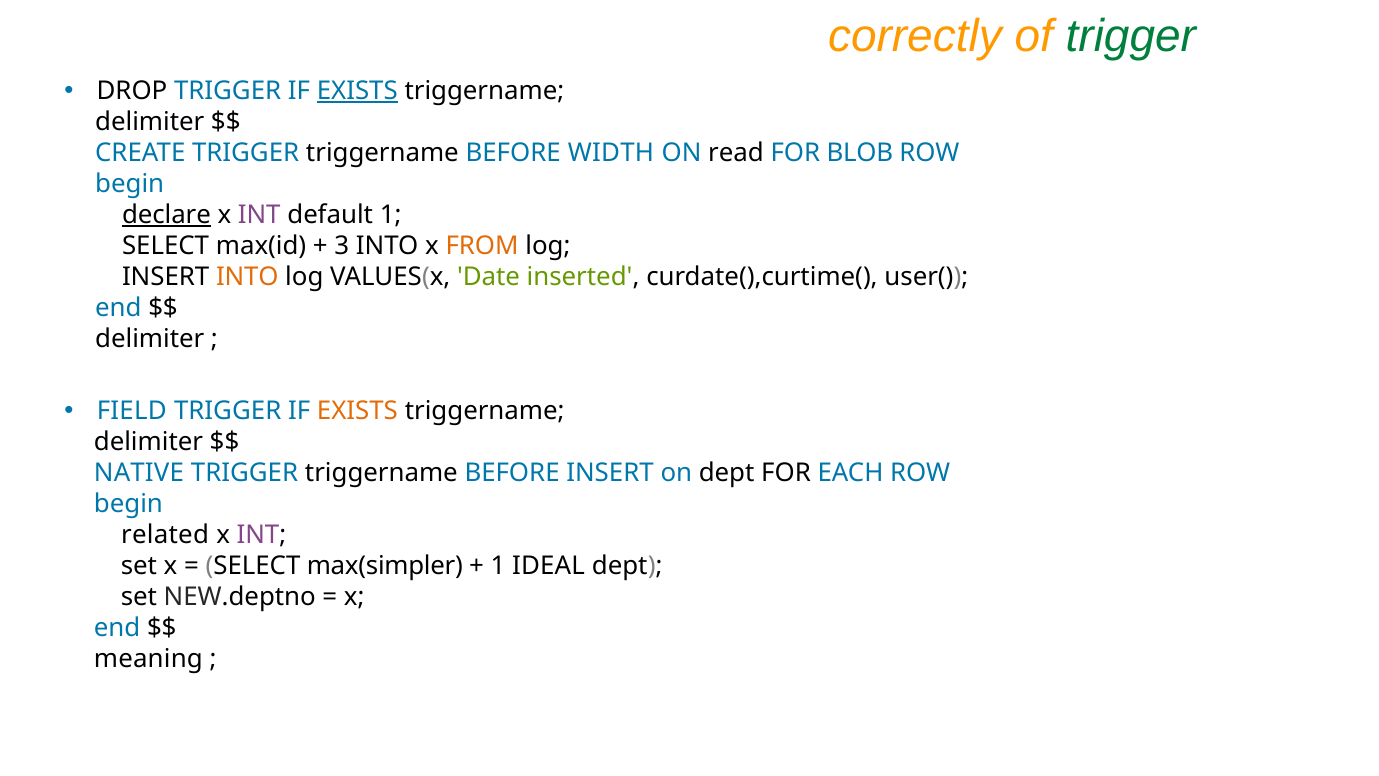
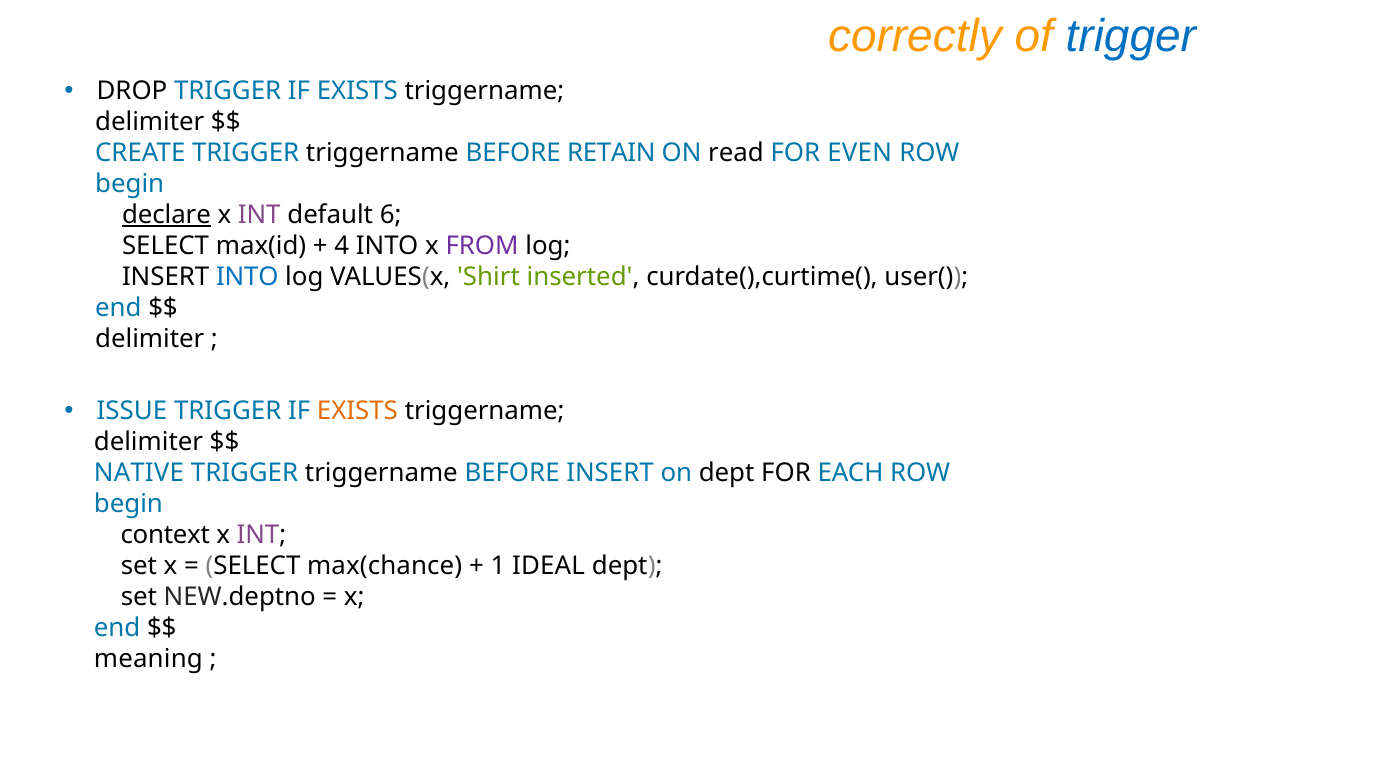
trigger at (1131, 36) colour: green -> blue
EXISTS at (357, 91) underline: present -> none
WIDTH: WIDTH -> RETAIN
BLOB: BLOB -> EVEN
default 1: 1 -> 6
3: 3 -> 4
FROM colour: orange -> purple
INTO at (247, 277) colour: orange -> blue
Date: Date -> Shirt
FIELD: FIELD -> ISSUE
related: related -> context
max(simpler: max(simpler -> max(chance
